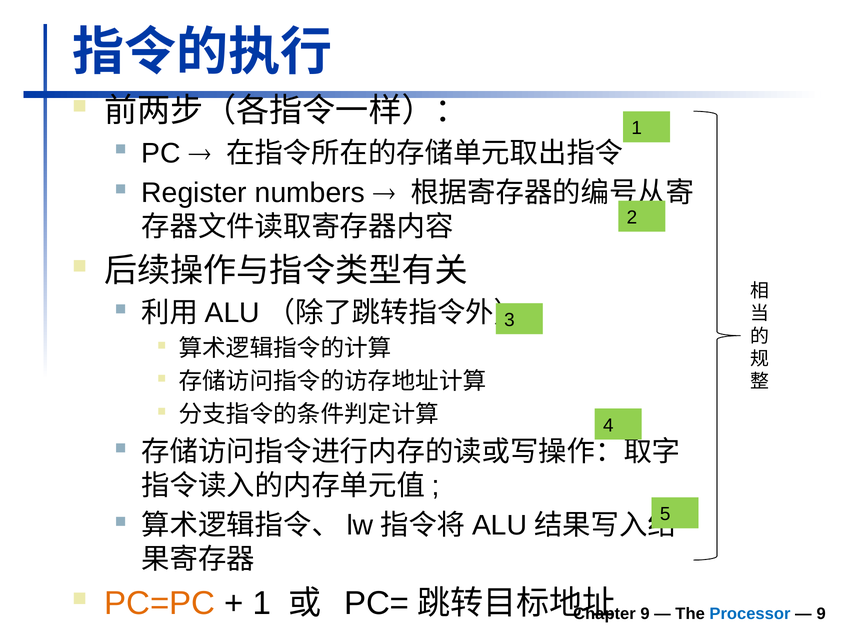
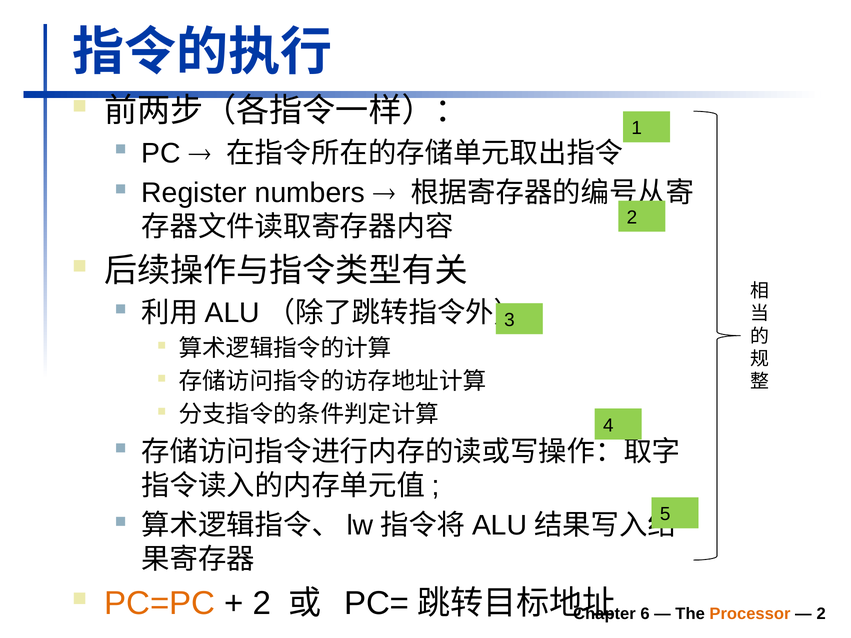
1 at (262, 604): 1 -> 2
9 at (645, 614): 9 -> 6
Processor colour: blue -> orange
9 at (821, 614): 9 -> 2
